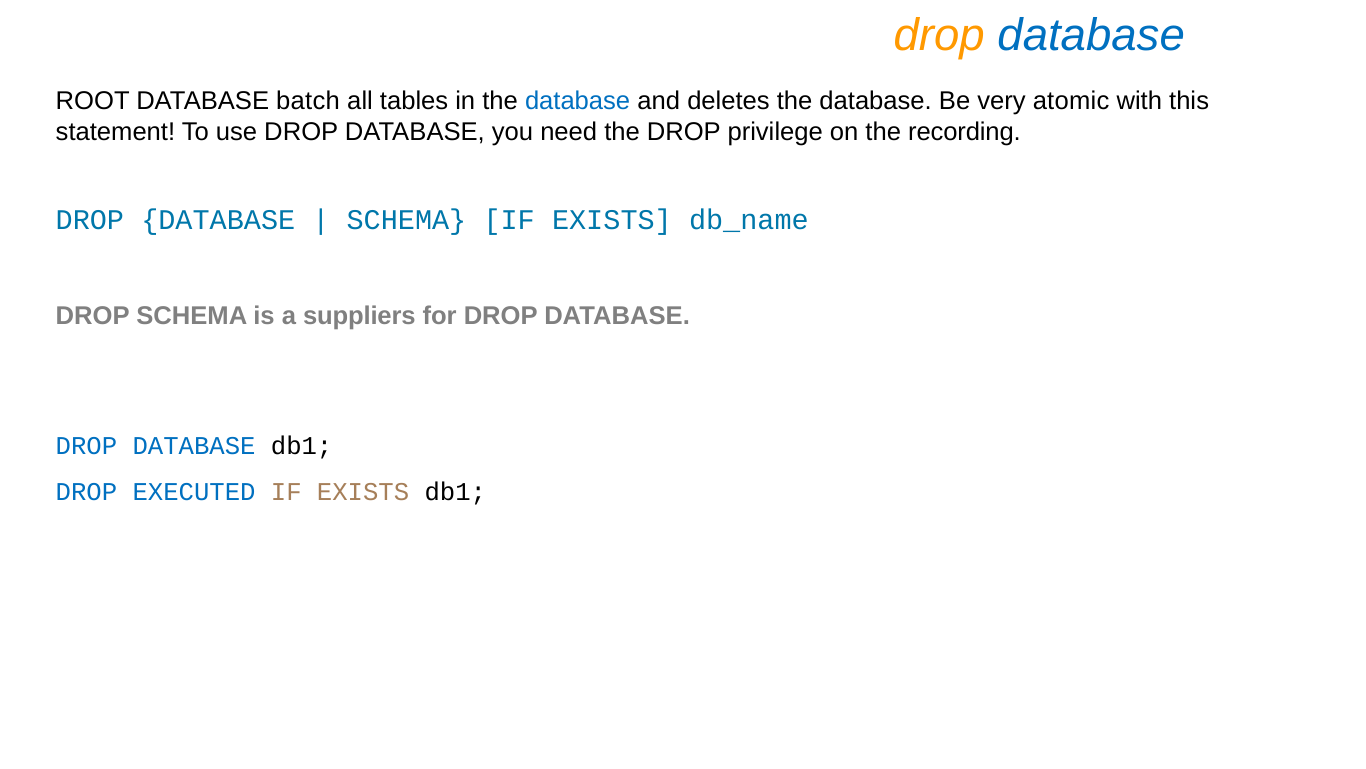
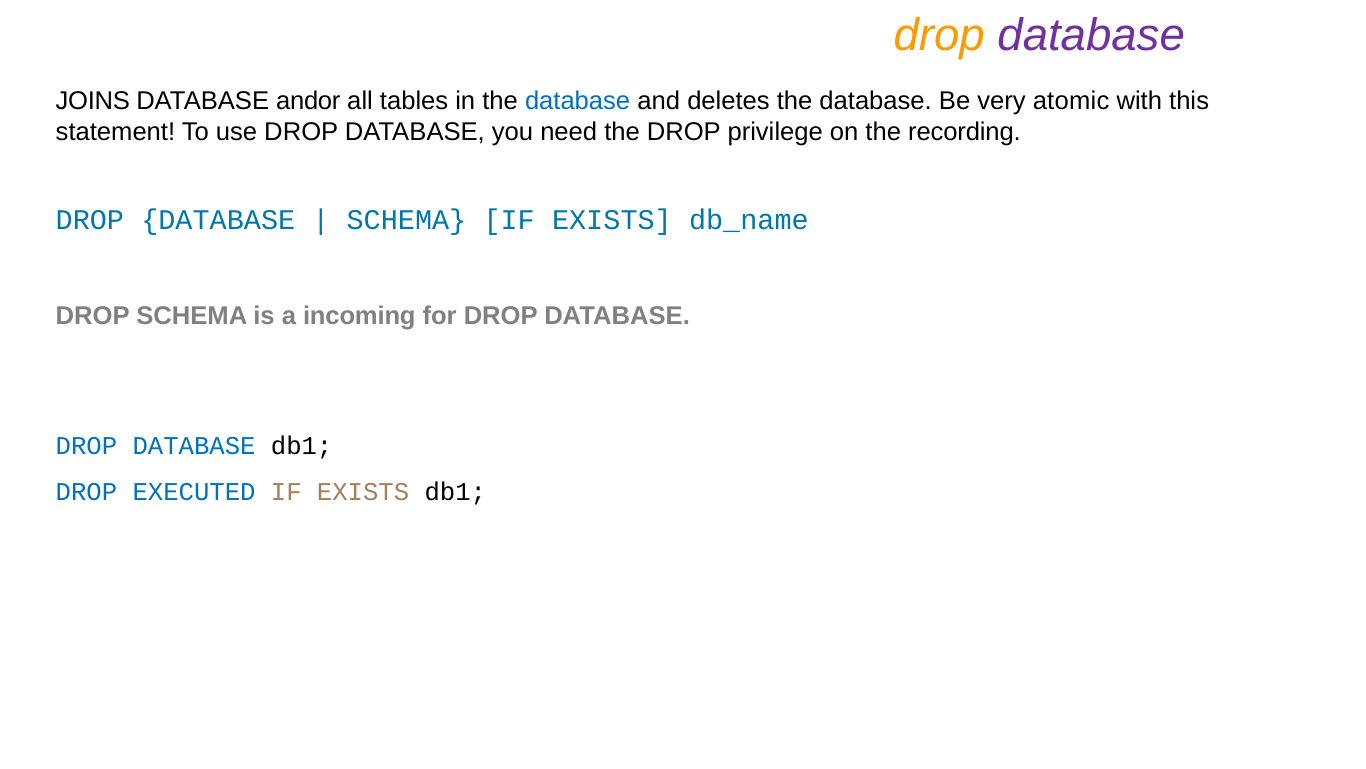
database at (1091, 36) colour: blue -> purple
ROOT: ROOT -> JOINS
batch: batch -> andor
suppliers: suppliers -> incoming
